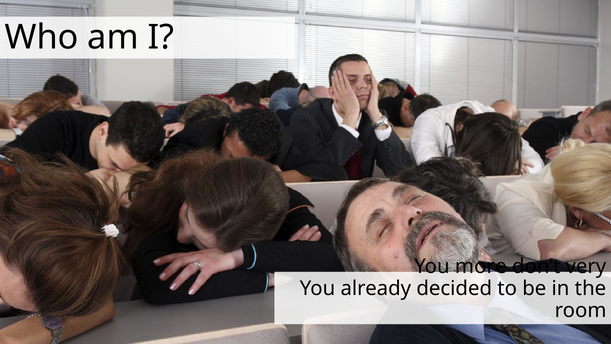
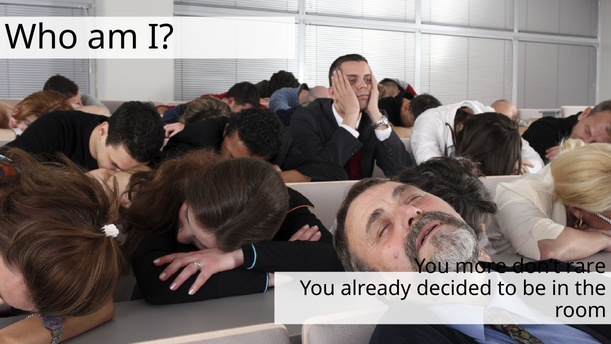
very: very -> rare
